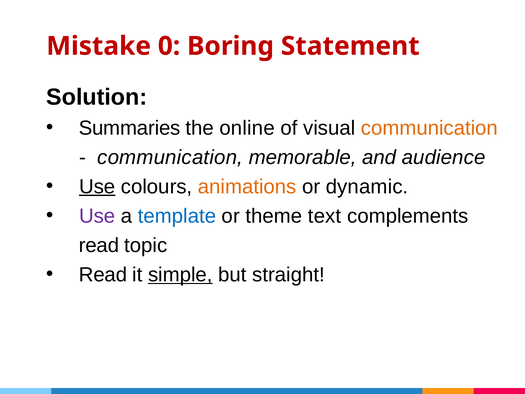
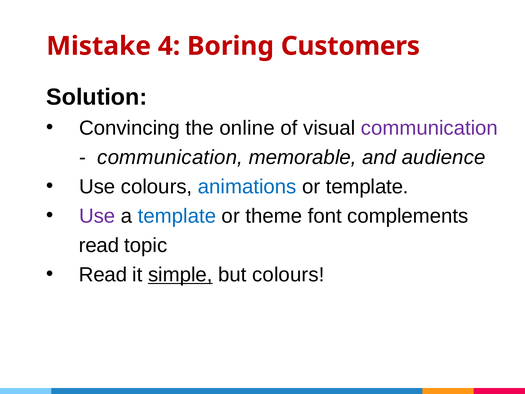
0: 0 -> 4
Statement: Statement -> Customers
Summaries: Summaries -> Convincing
communication at (429, 128) colour: orange -> purple
Use at (97, 187) underline: present -> none
animations colour: orange -> blue
or dynamic: dynamic -> template
text: text -> font
but straight: straight -> colours
